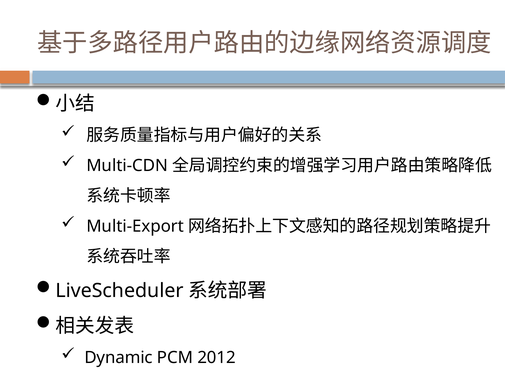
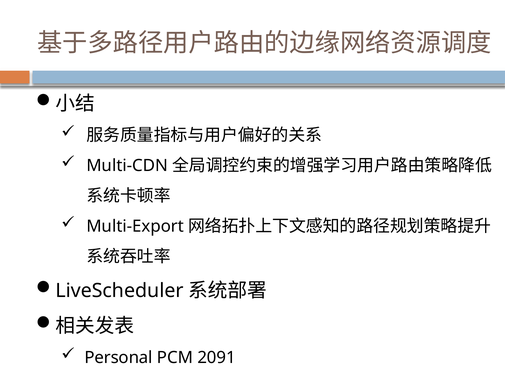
Dynamic: Dynamic -> Personal
2012: 2012 -> 2091
